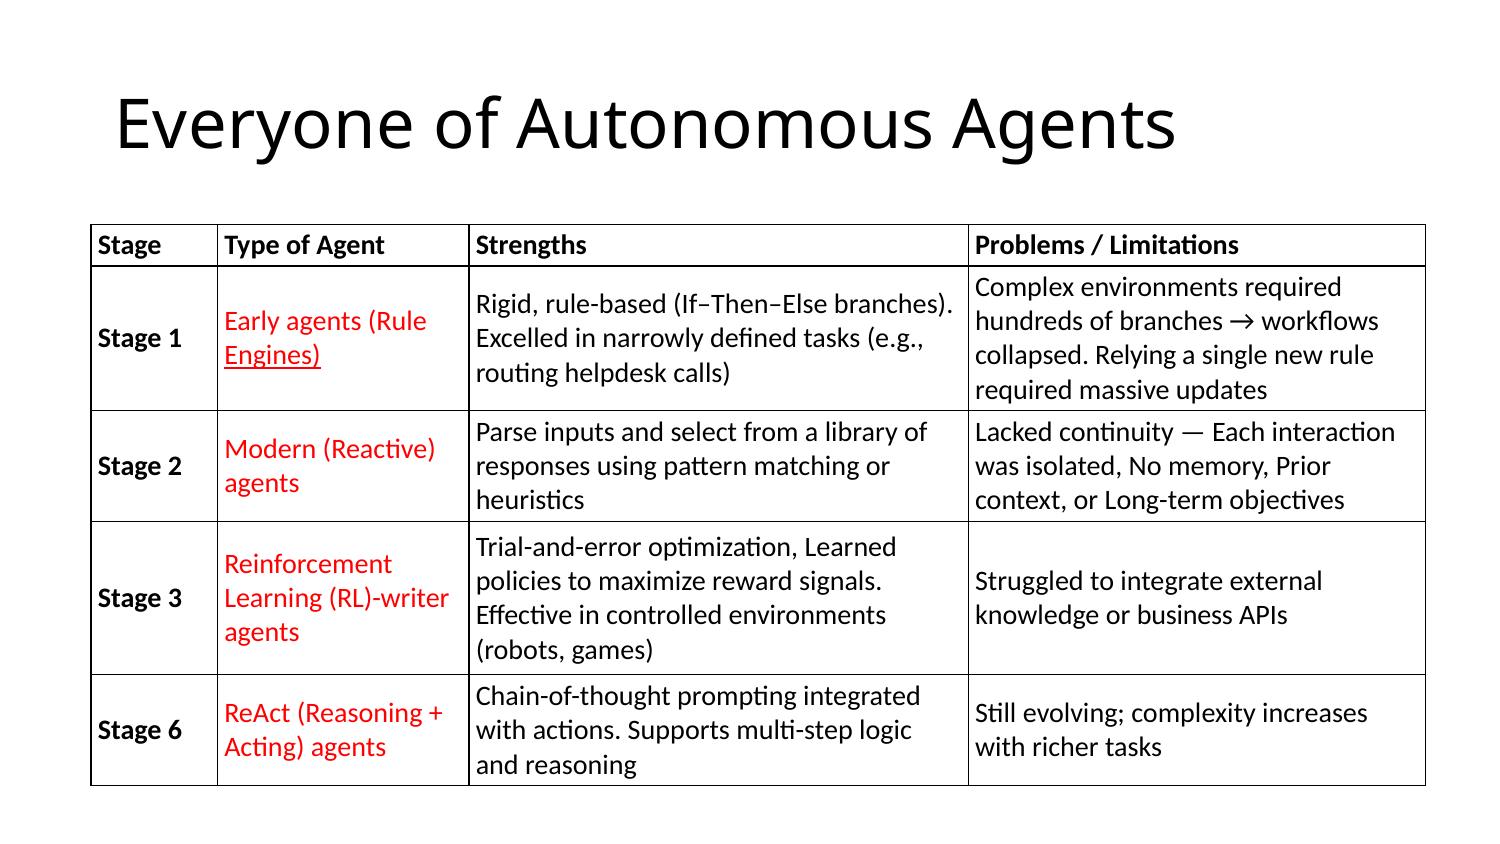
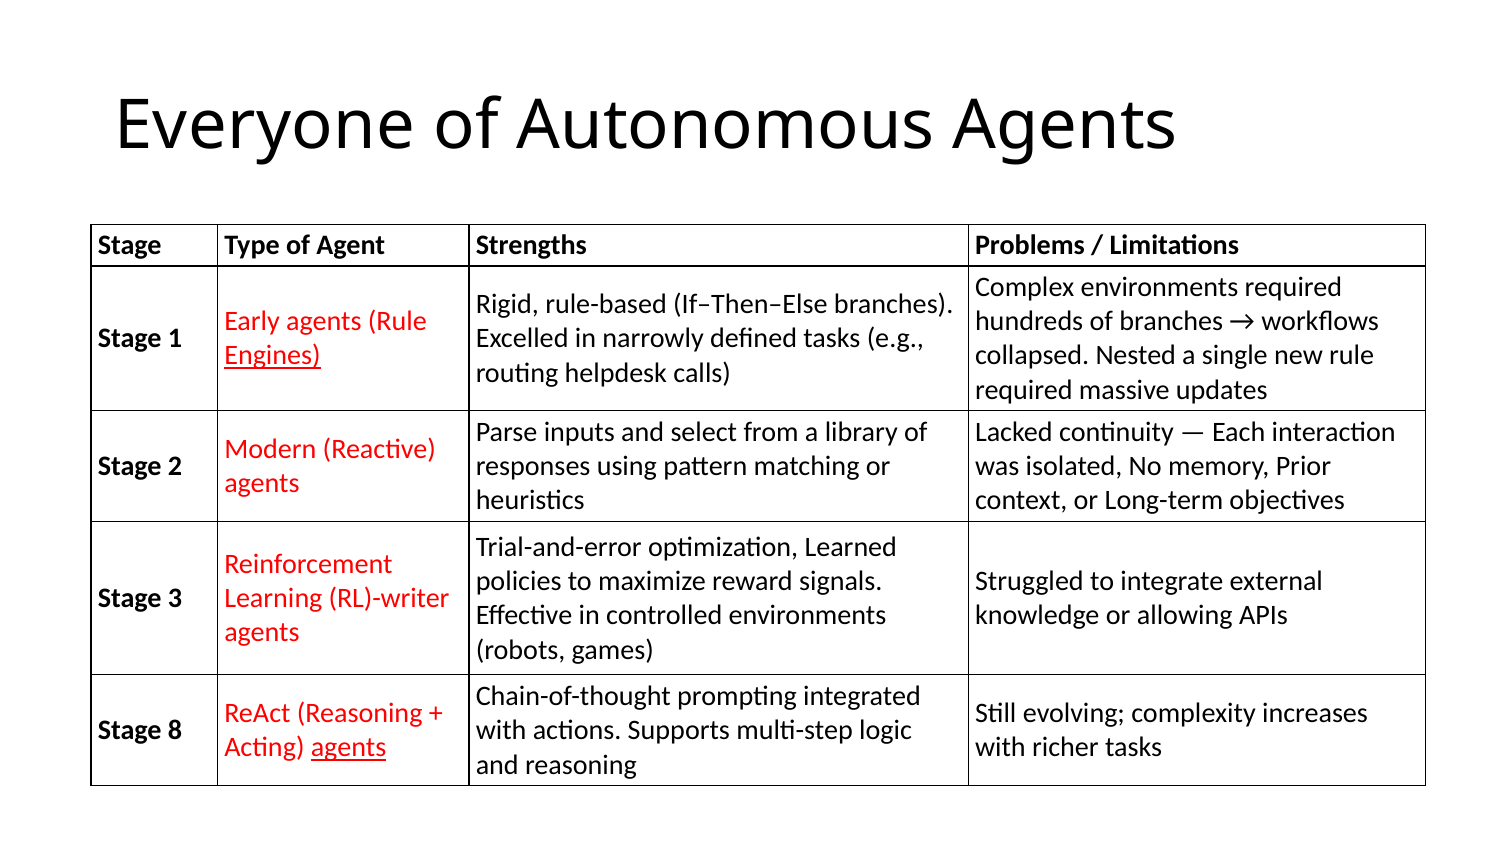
Relying: Relying -> Nested
business: business -> allowing
6: 6 -> 8
agents at (349, 747) underline: none -> present
